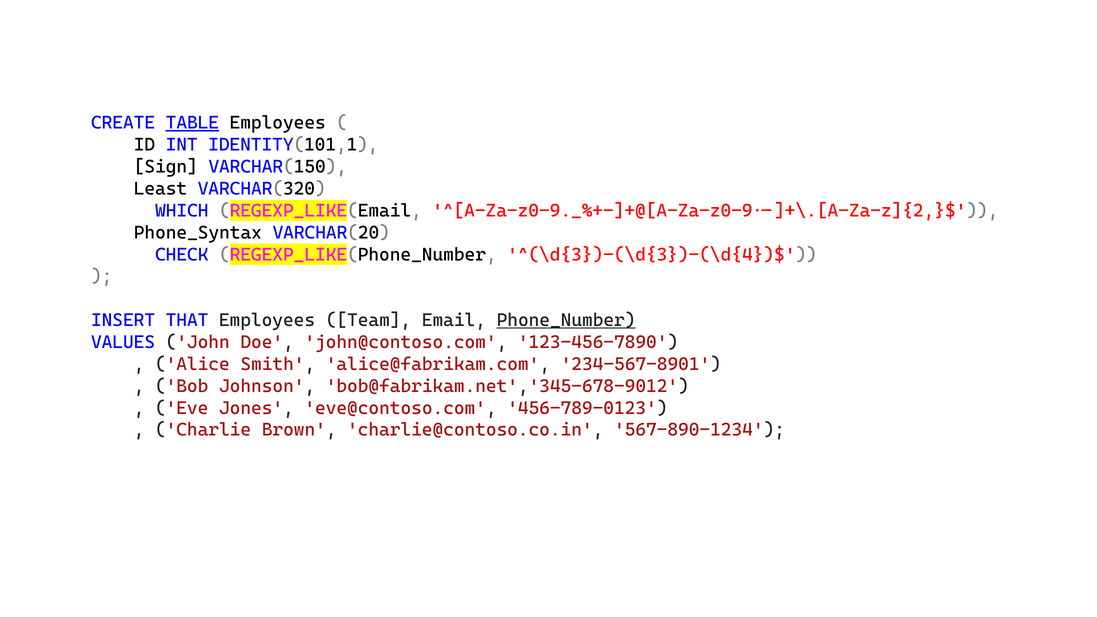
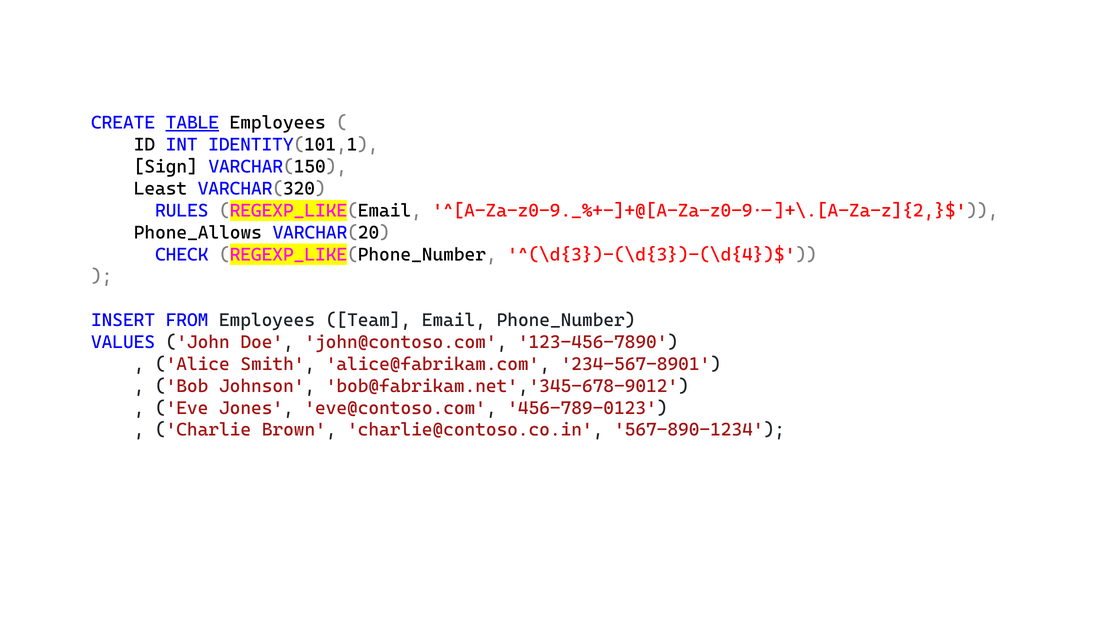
WHICH: WHICH -> RULES
Phone_Syntax: Phone_Syntax -> Phone_Allows
THAT: THAT -> FROM
Phone_Number underline: present -> none
